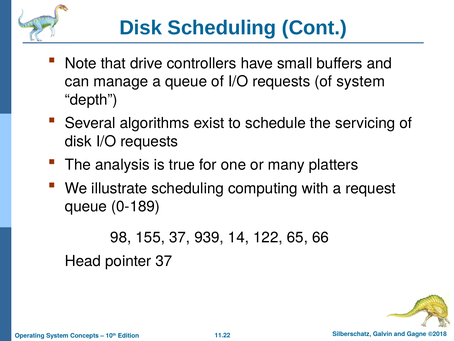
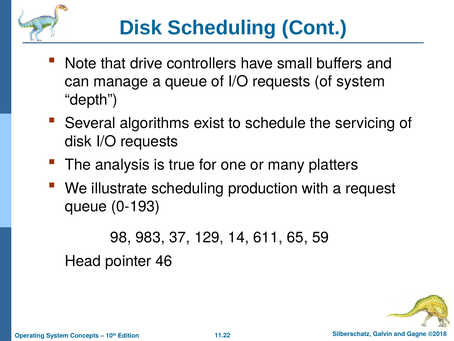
computing: computing -> production
0-189: 0-189 -> 0-193
155: 155 -> 983
939: 939 -> 129
122: 122 -> 611
66: 66 -> 59
pointer 37: 37 -> 46
